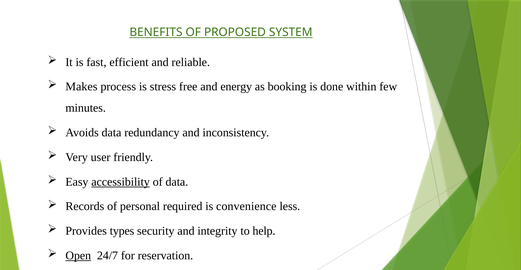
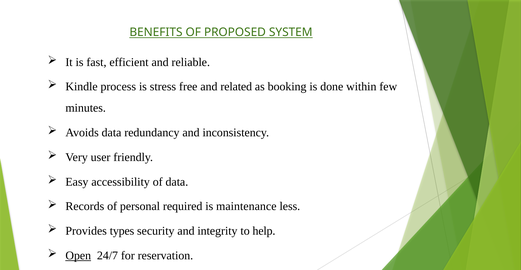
Makes: Makes -> Kindle
energy: energy -> related
accessibility underline: present -> none
convenience: convenience -> maintenance
